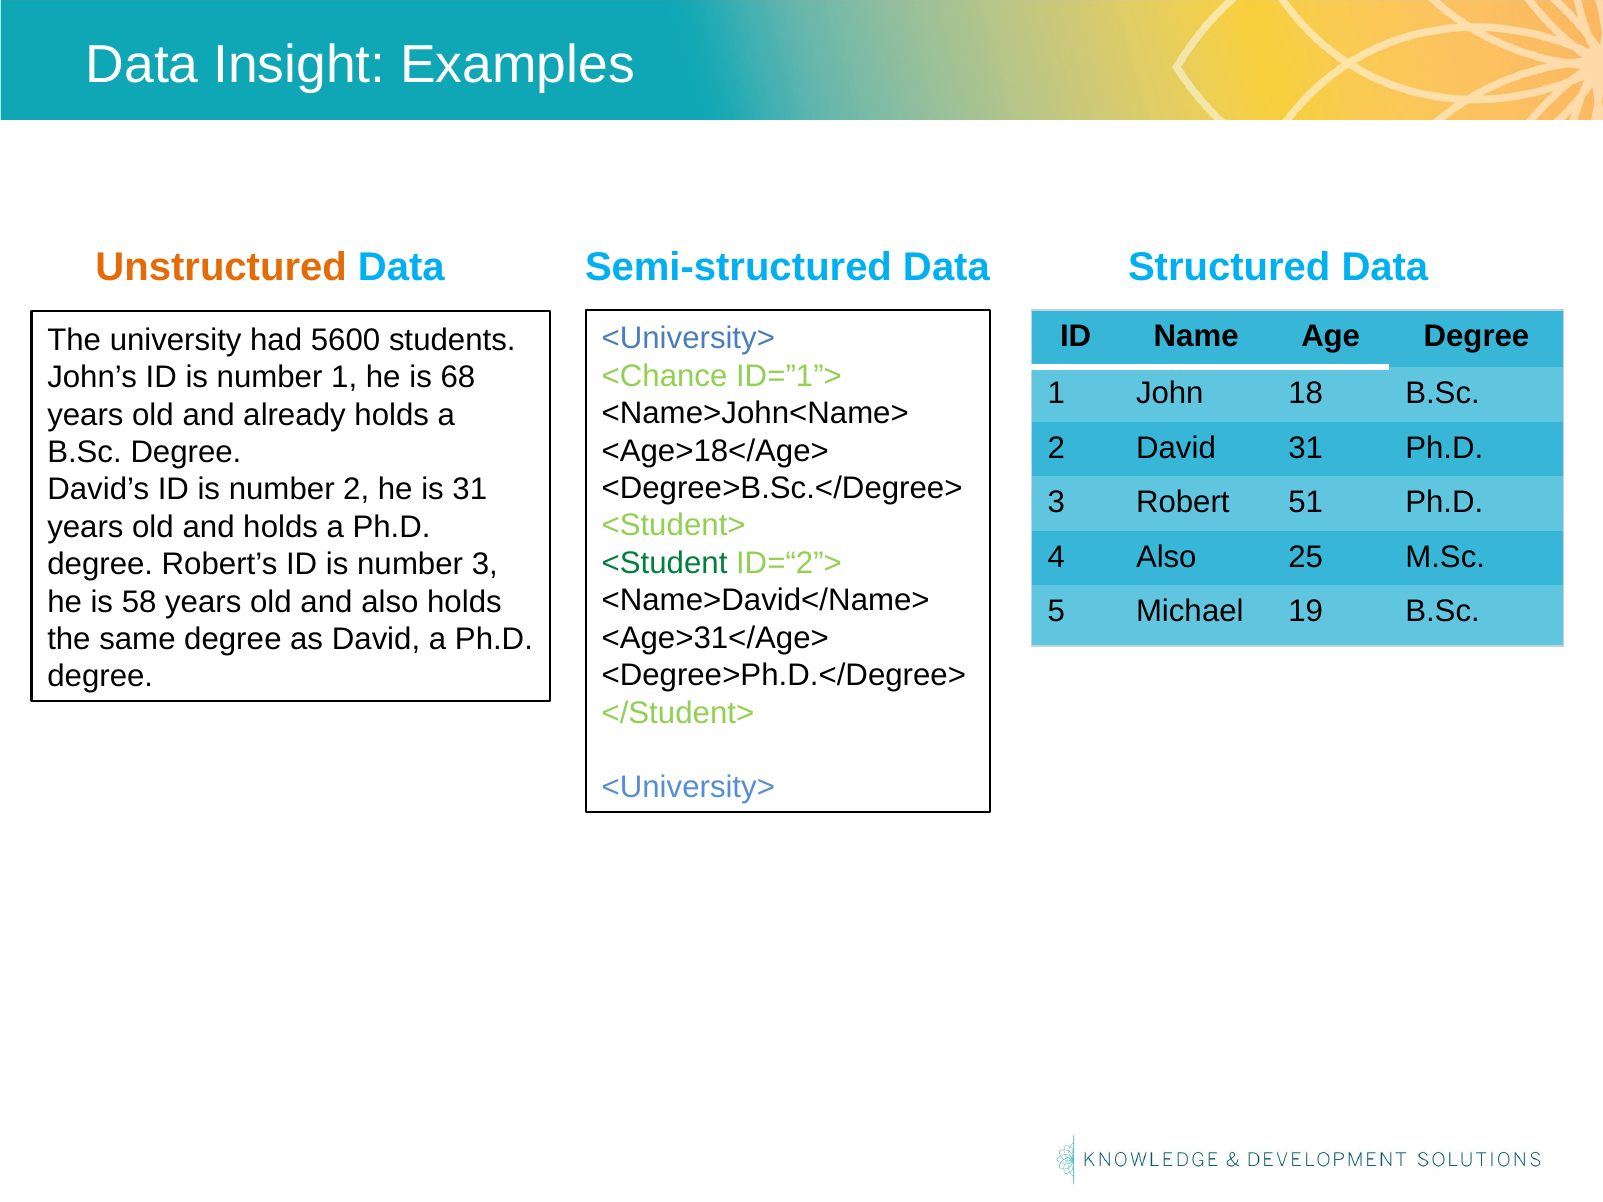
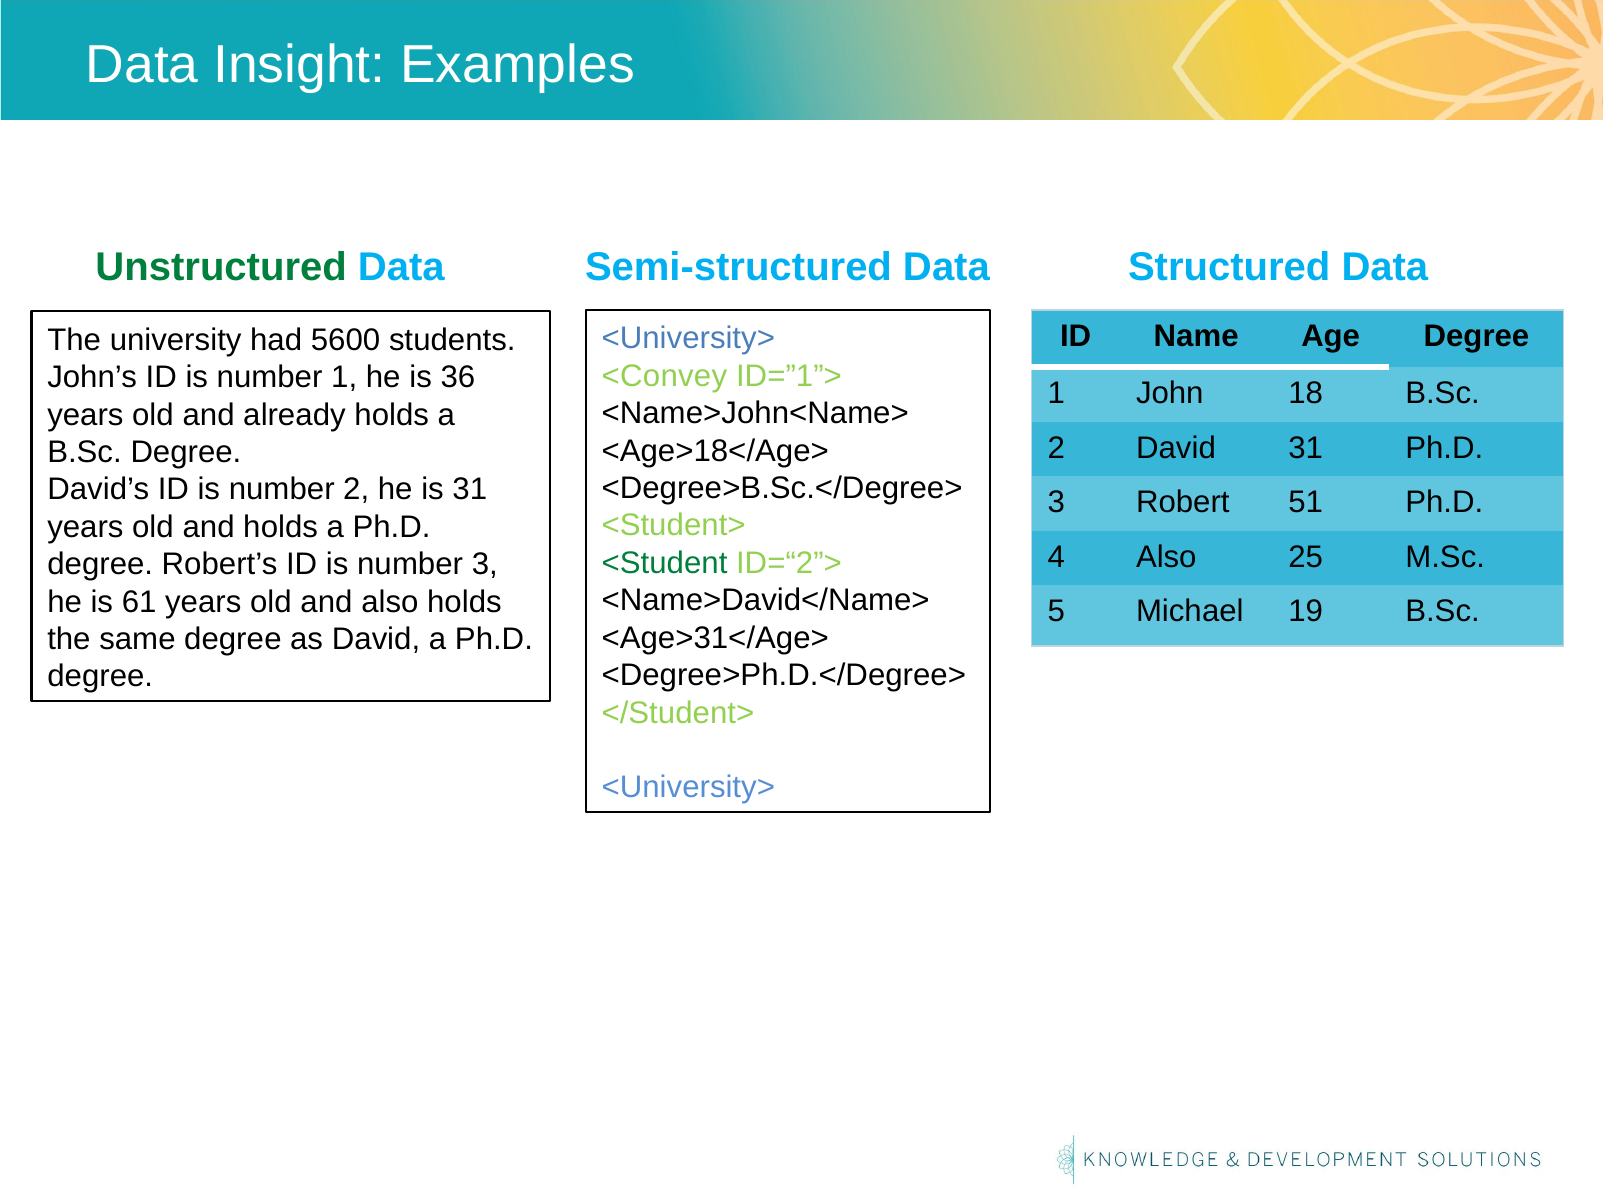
Unstructured colour: orange -> green
<Chance: <Chance -> <Convey
68: 68 -> 36
58: 58 -> 61
